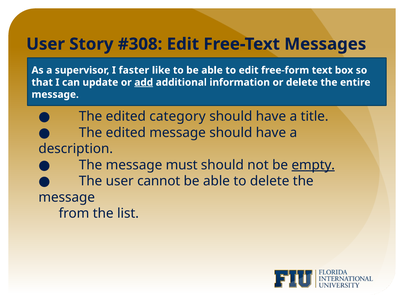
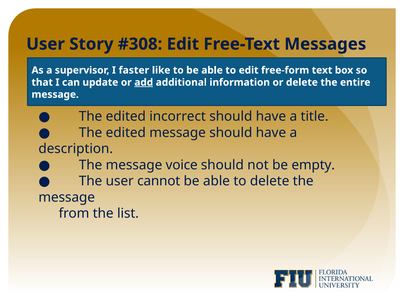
category: category -> incorrect
must: must -> voice
empty underline: present -> none
